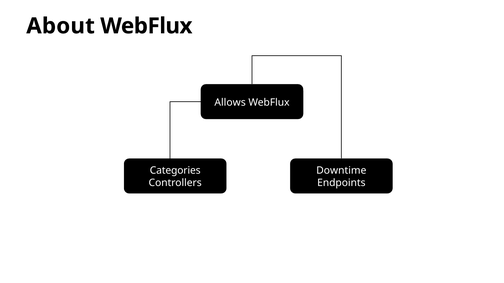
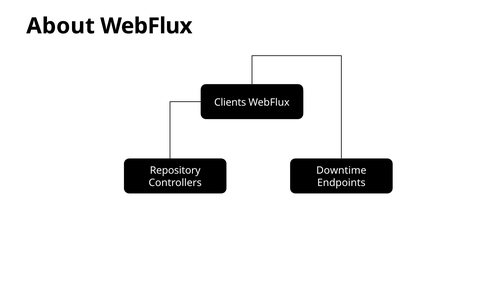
Allows: Allows -> Clients
Categories: Categories -> Repository
